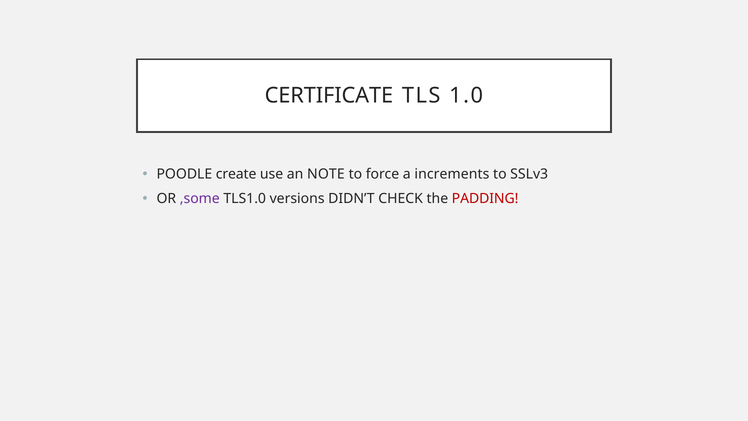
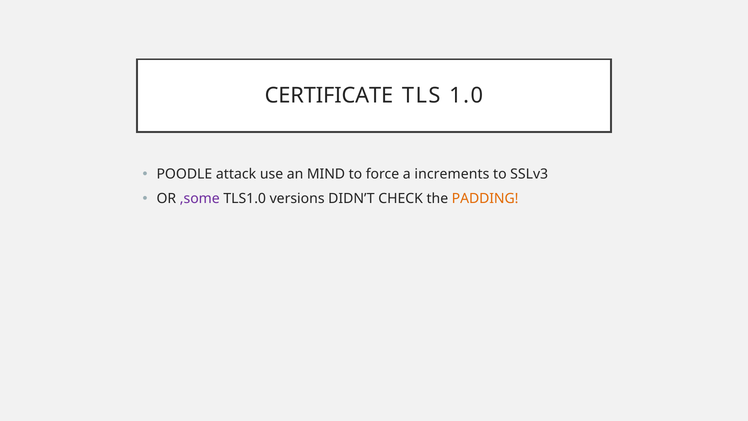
create: create -> attack
NOTE: NOTE -> MIND
PADDING colour: red -> orange
